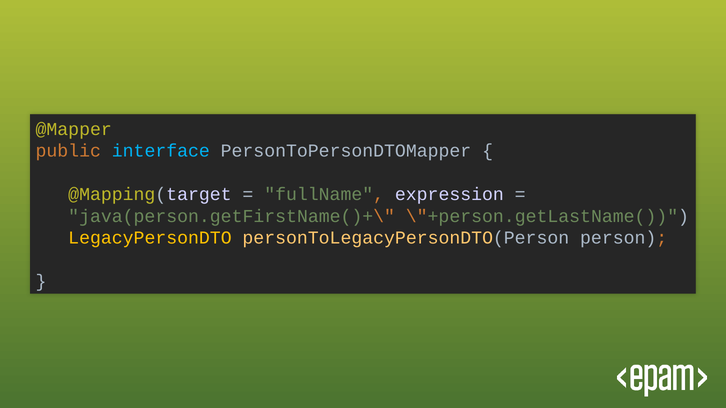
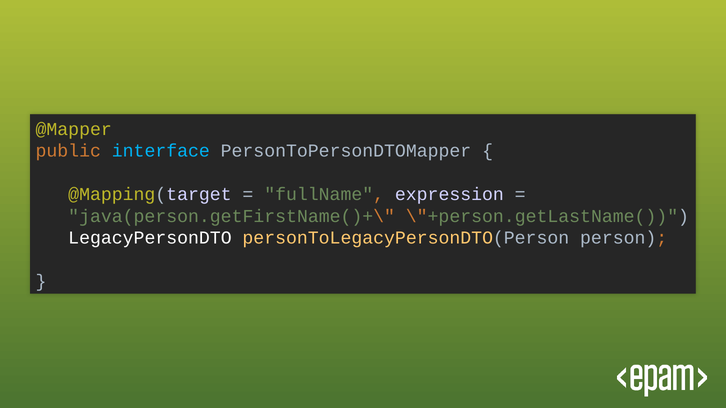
LegacyPersonDTO colour: yellow -> white
